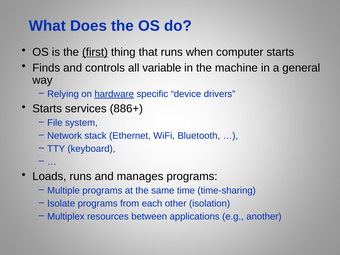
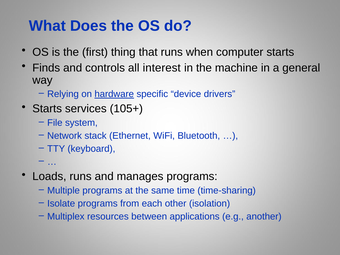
first underline: present -> none
variable: variable -> interest
886+: 886+ -> 105+
